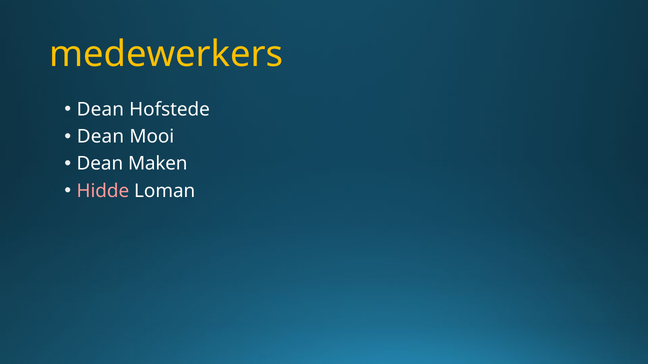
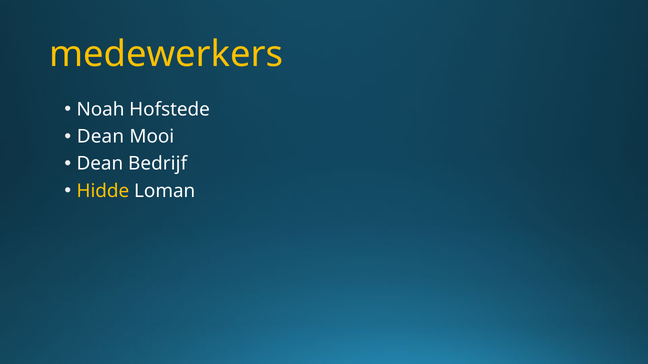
Dean at (100, 110): Dean -> Noah
Maken: Maken -> Bedrijf
Hidde colour: pink -> yellow
